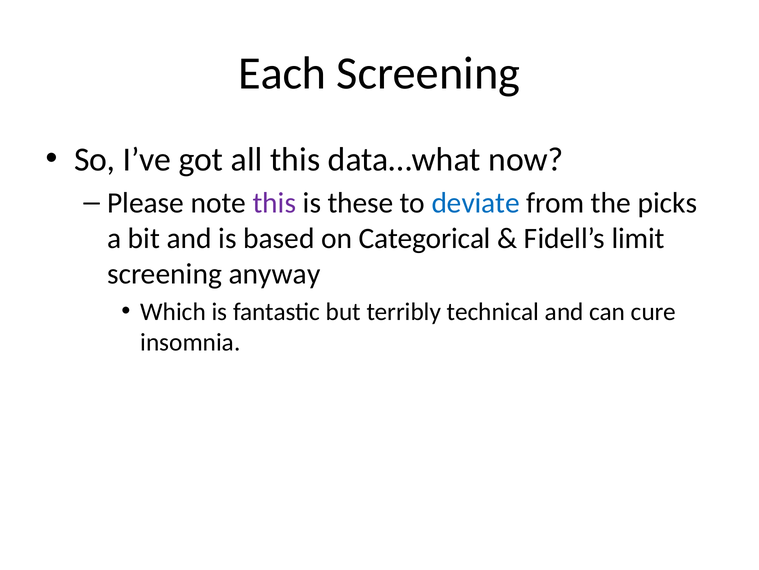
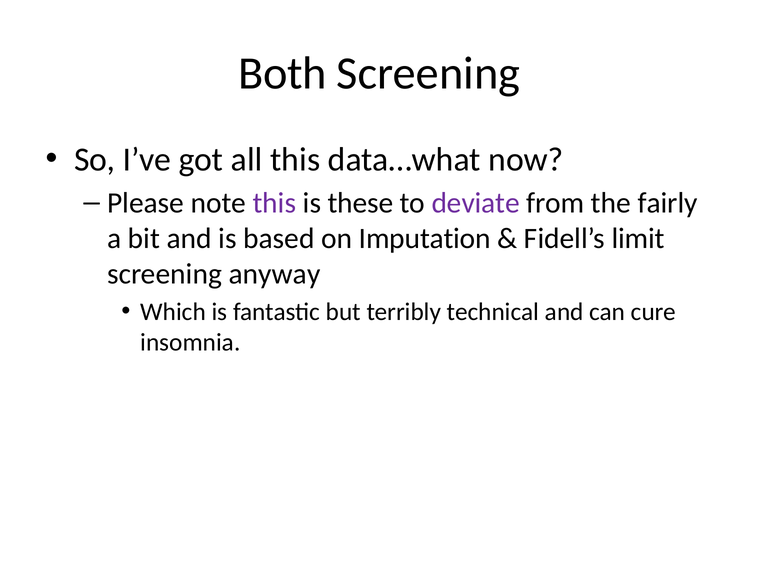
Each: Each -> Both
deviate colour: blue -> purple
picks: picks -> fairly
Categorical: Categorical -> Imputation
